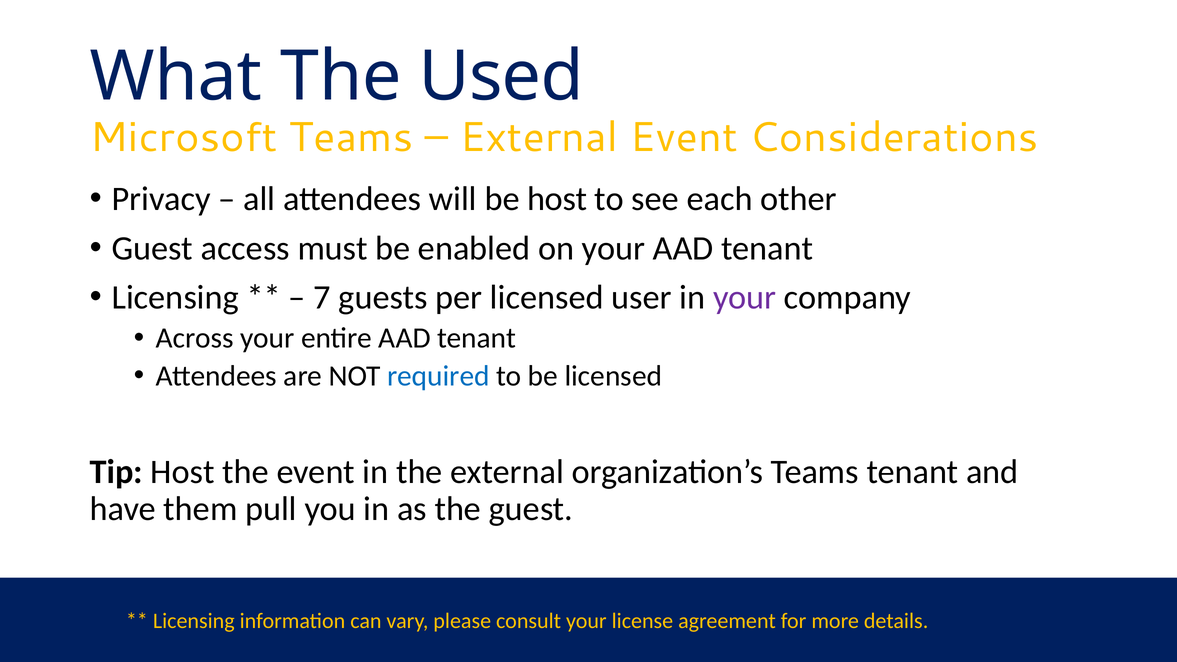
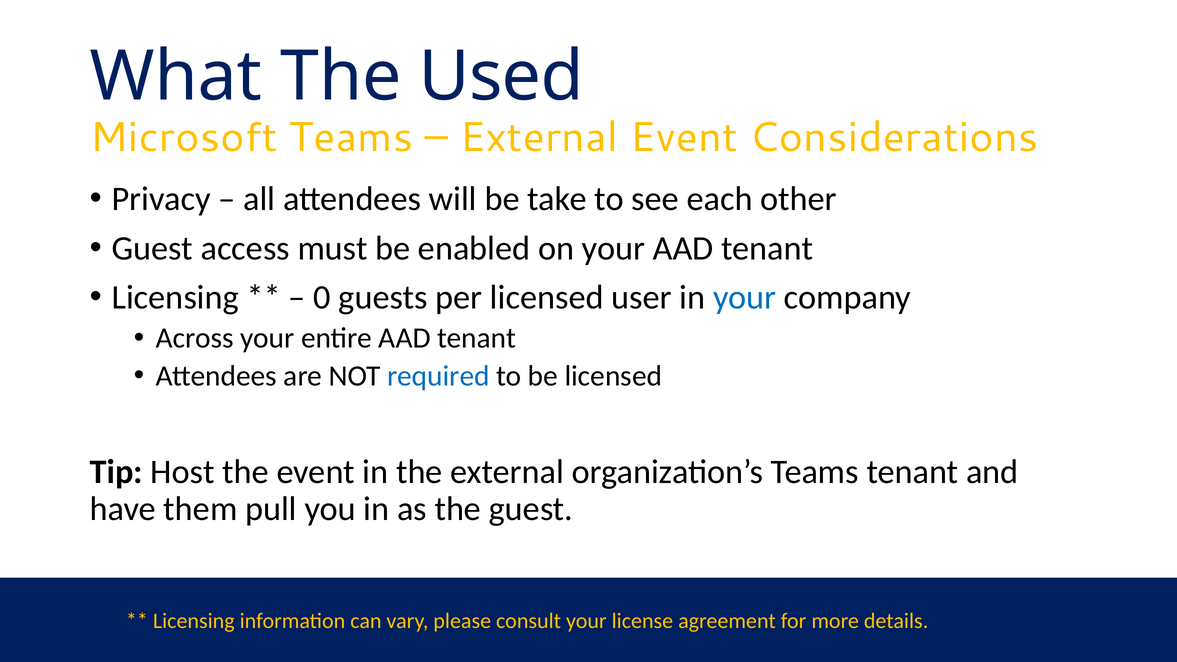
be host: host -> take
7: 7 -> 0
your at (745, 297) colour: purple -> blue
